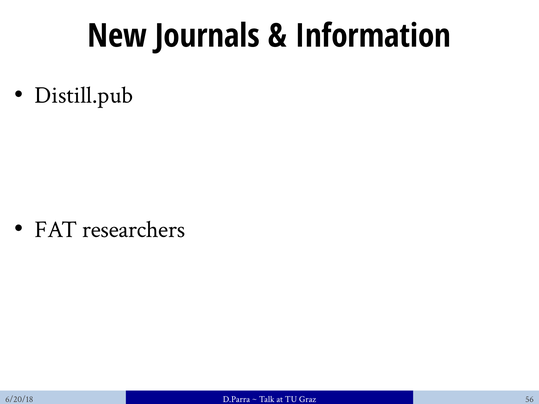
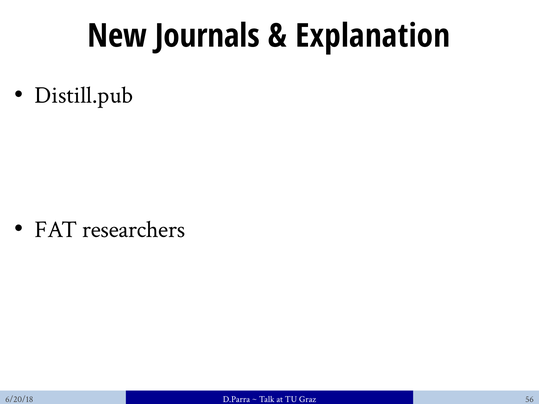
Information: Information -> Explanation
